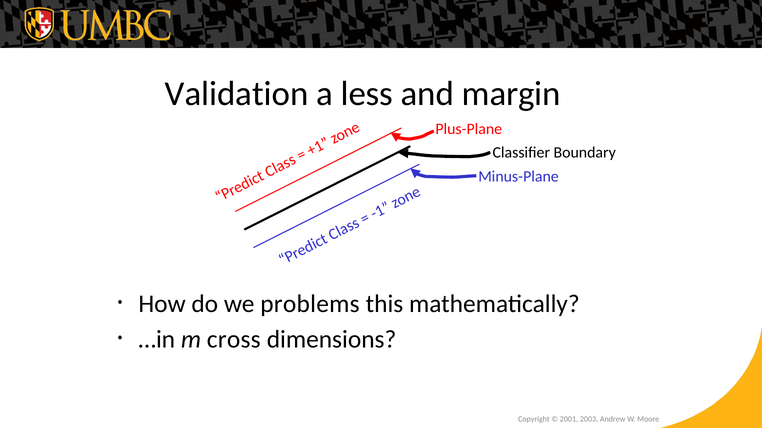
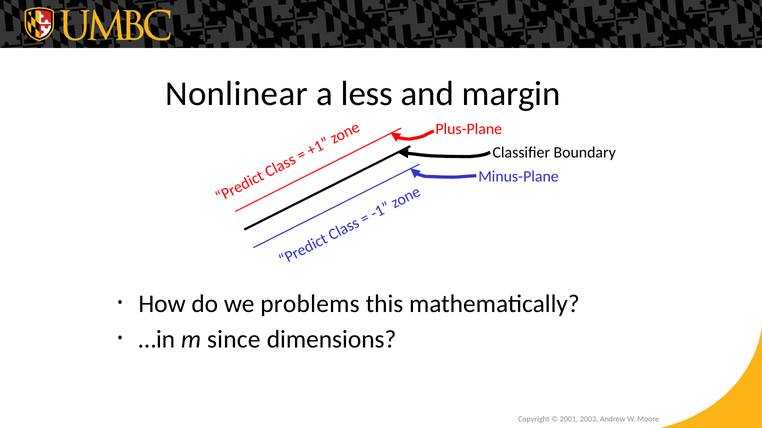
Validation: Validation -> Nonlinear
cross: cross -> since
